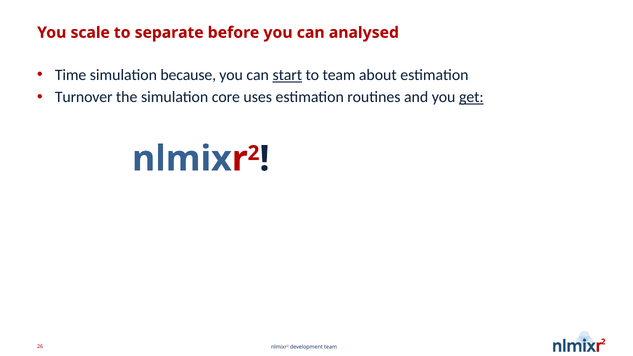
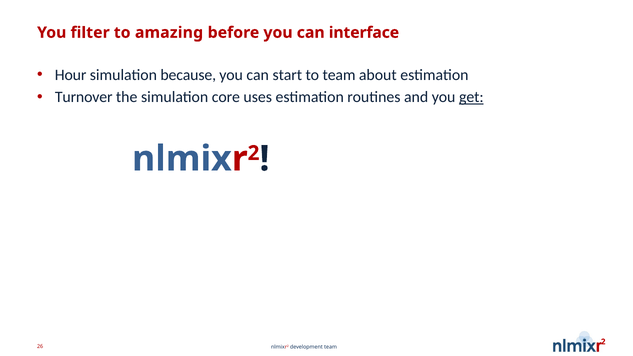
scale: scale -> filter
separate: separate -> amazing
analysed: analysed -> interface
Time: Time -> Hour
start underline: present -> none
